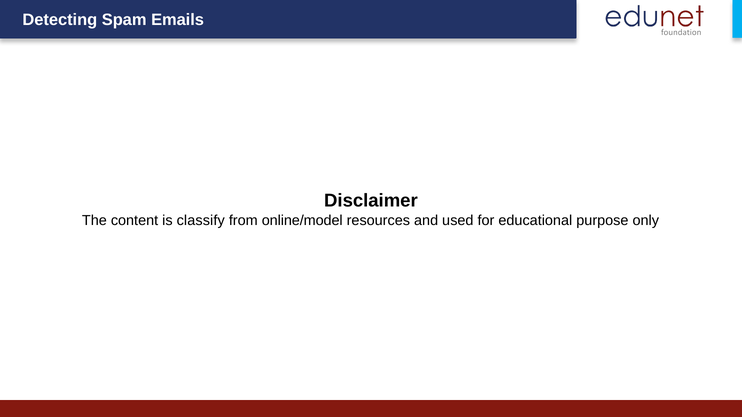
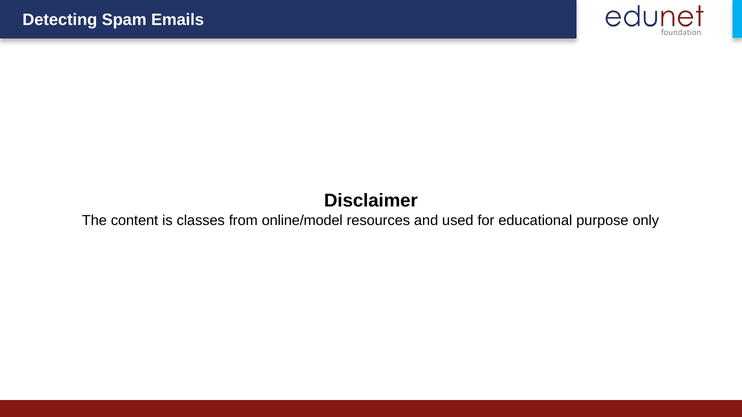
classify: classify -> classes
